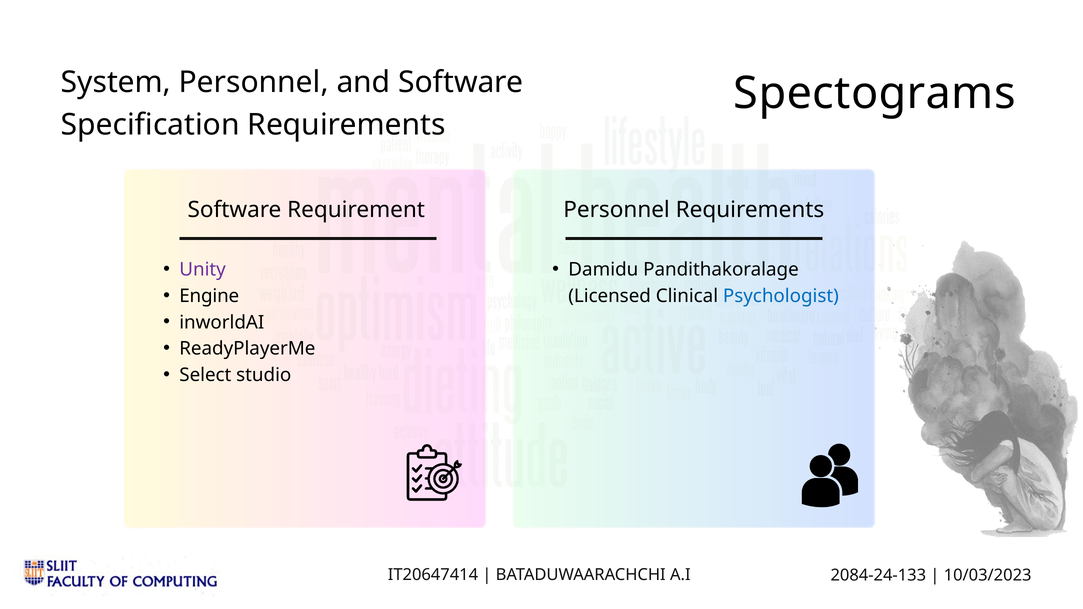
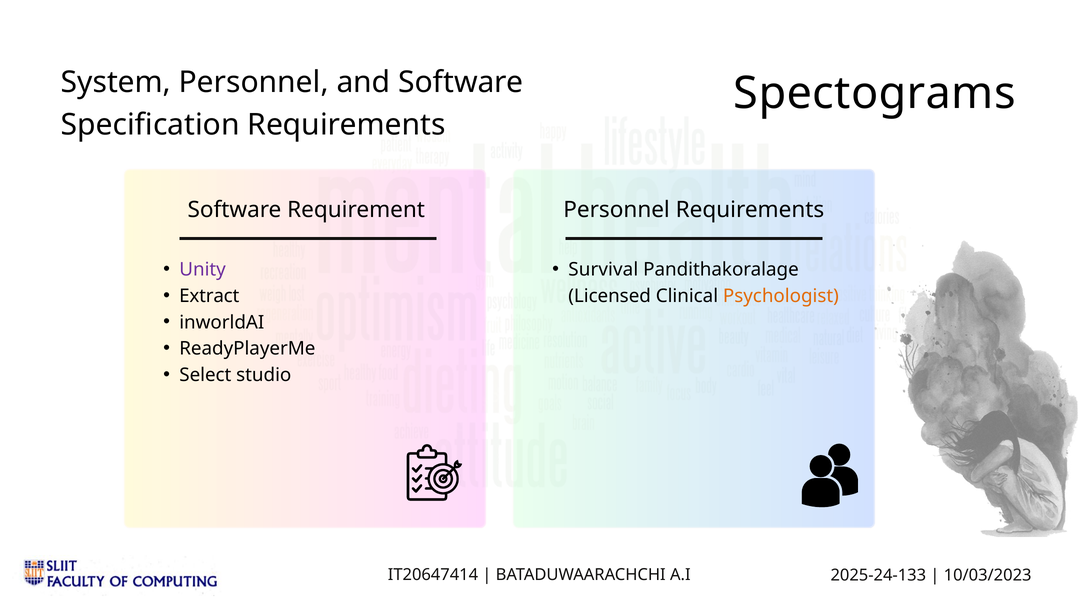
Damidu: Damidu -> Survival
Engine: Engine -> Extract
Psychologist colour: blue -> orange
2084-24-133: 2084-24-133 -> 2025-24-133
